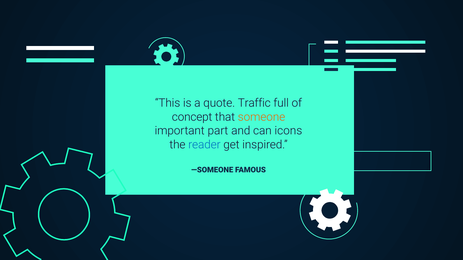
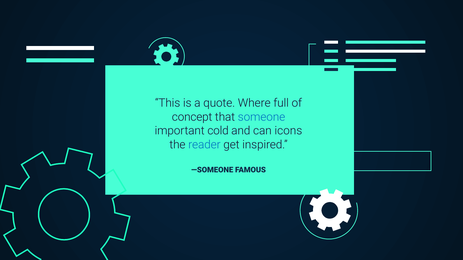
Traffic: Traffic -> Where
someone colour: orange -> blue
part: part -> cold
